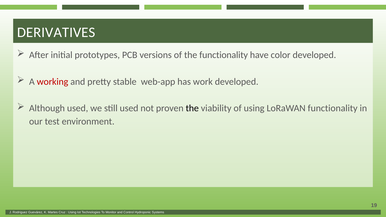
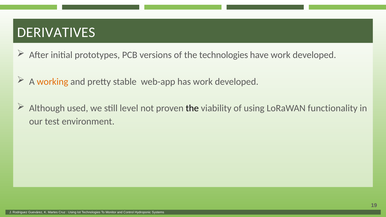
the functionality: functionality -> technologies
have color: color -> work
working colour: red -> orange
still used: used -> level
